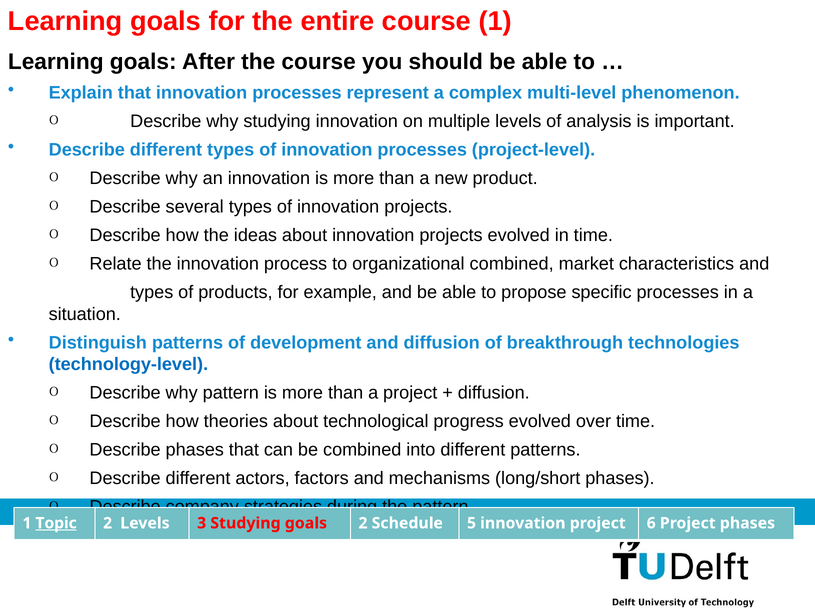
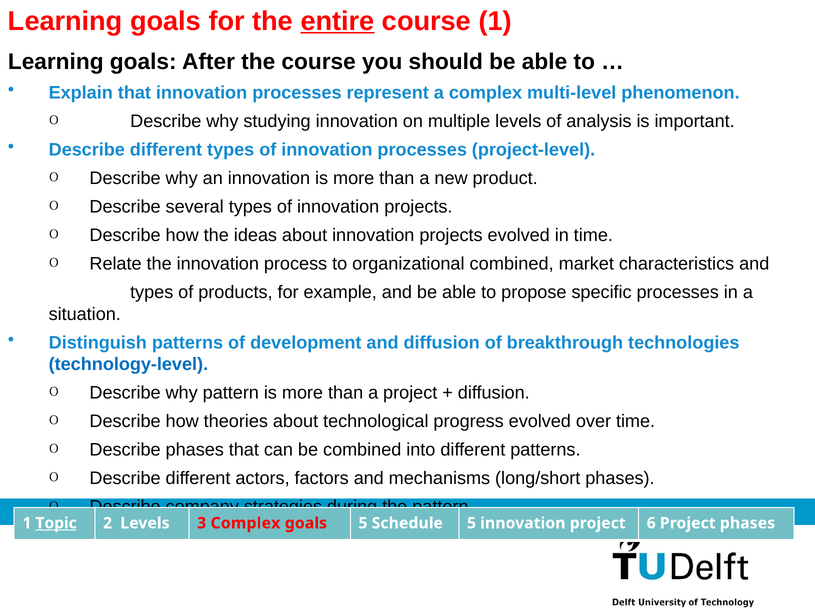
entire underline: none -> present
3 Studying: Studying -> Complex
goals 2: 2 -> 5
